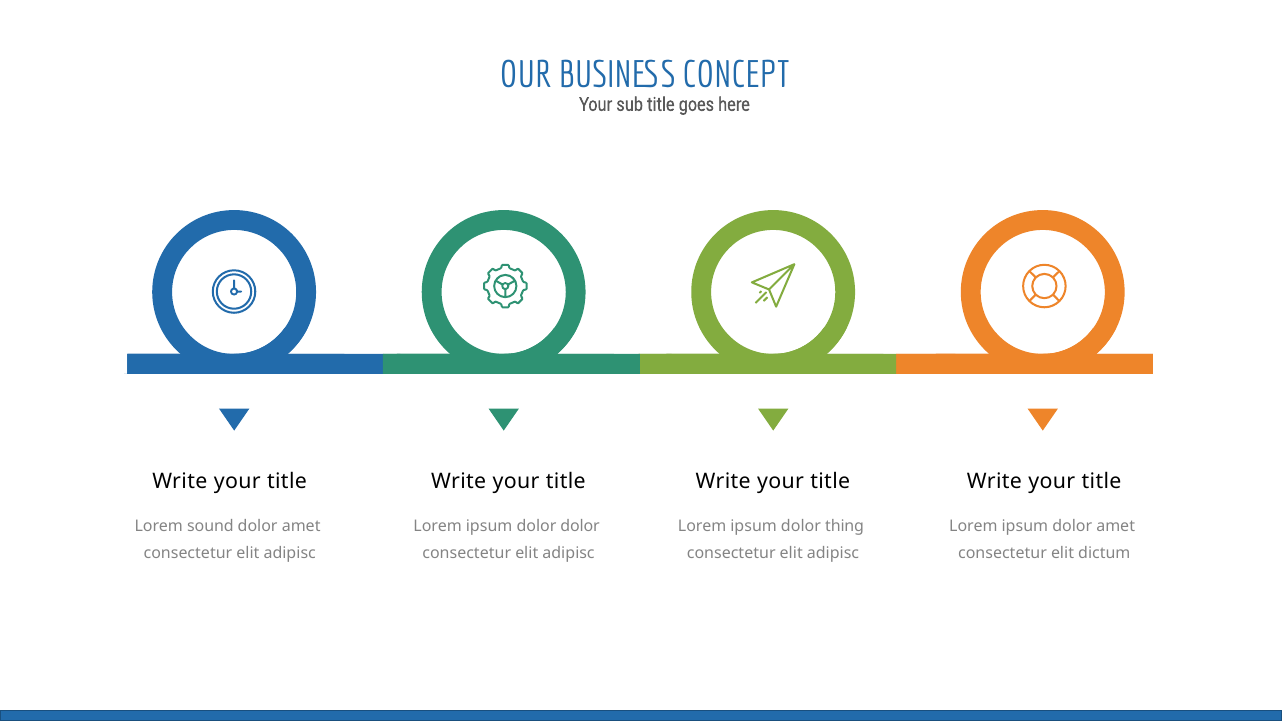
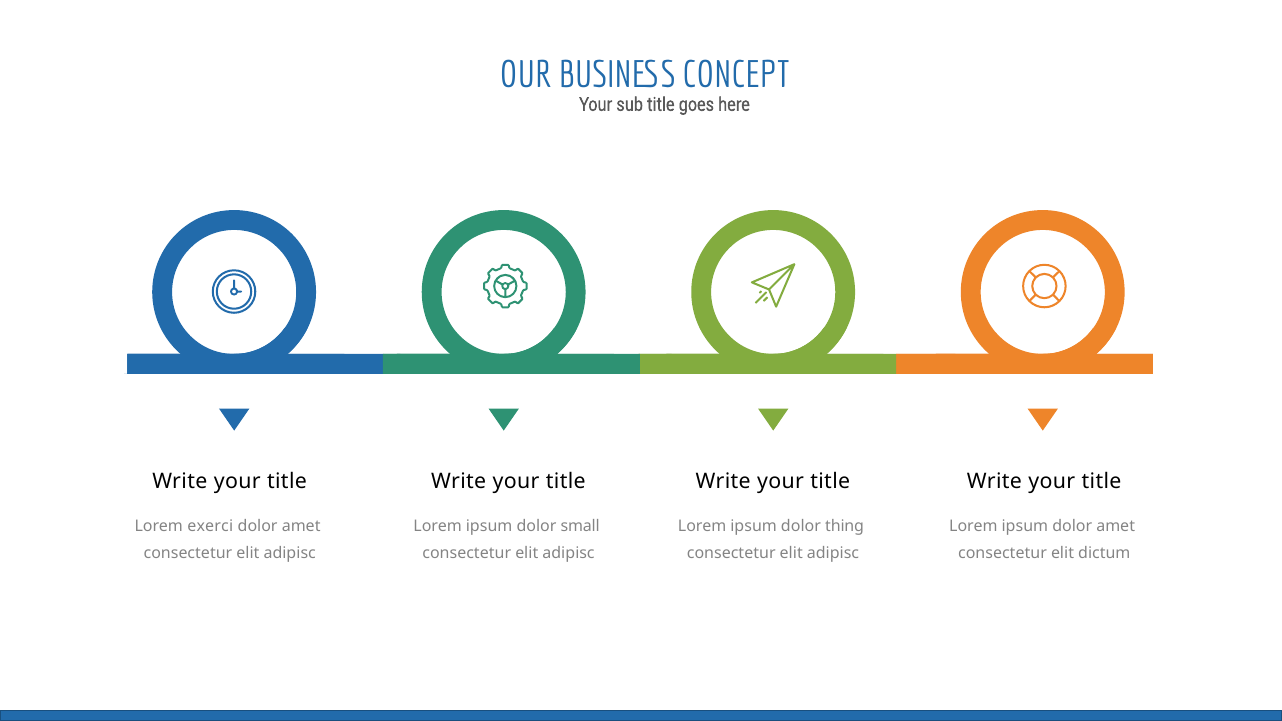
sound: sound -> exerci
dolor dolor: dolor -> small
